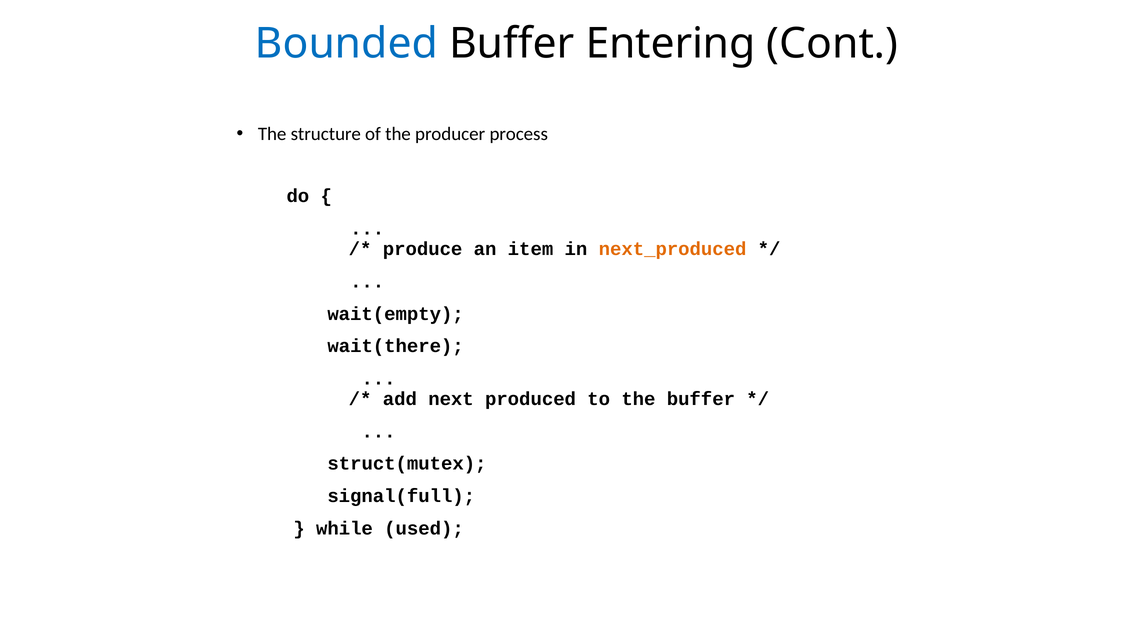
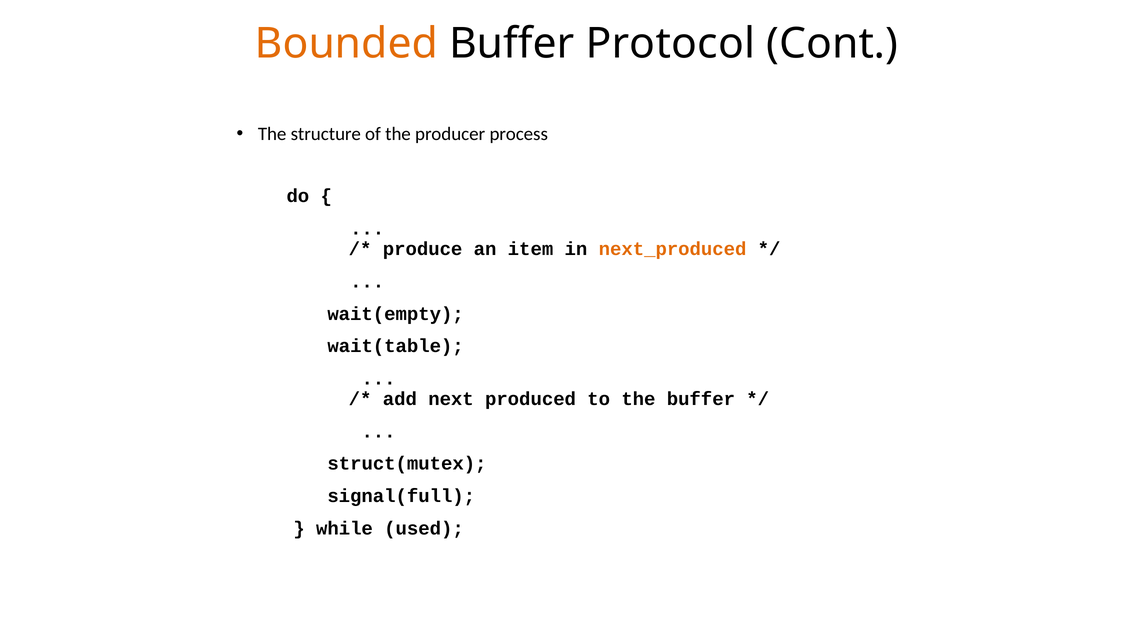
Bounded colour: blue -> orange
Entering: Entering -> Protocol
wait(there: wait(there -> wait(table
